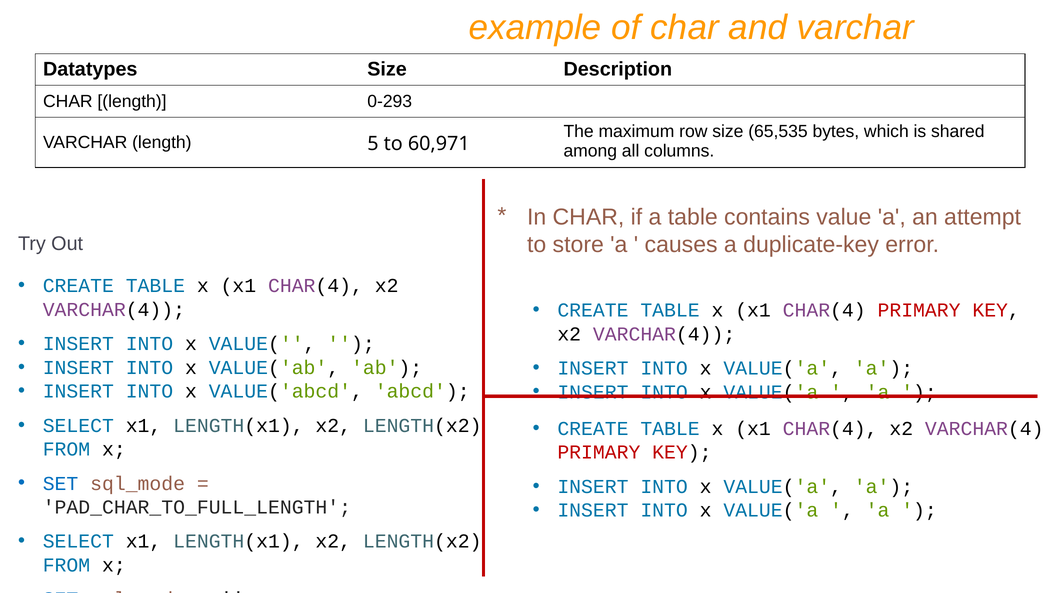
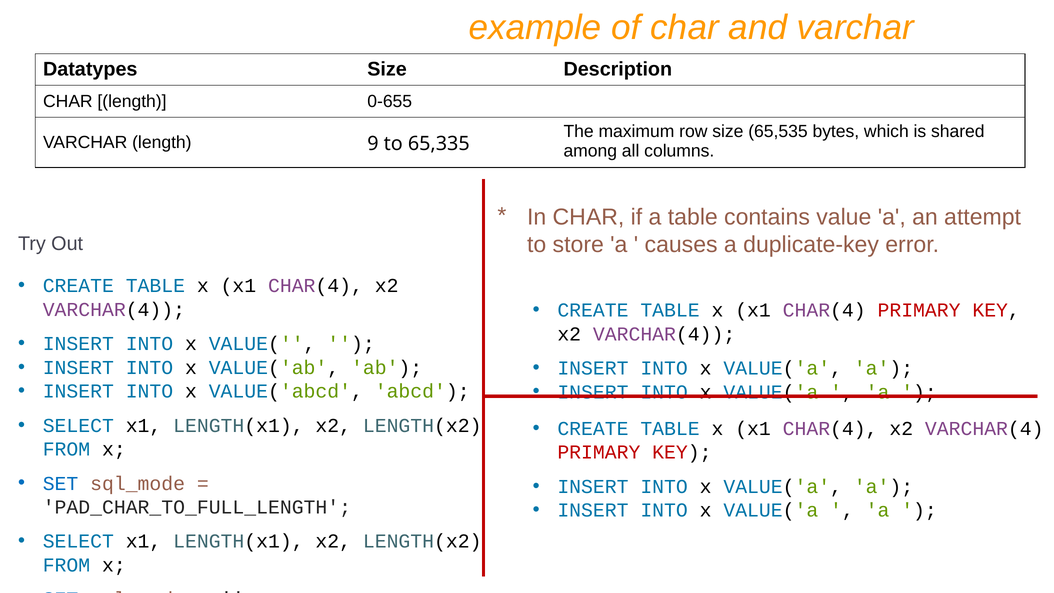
0-293: 0-293 -> 0-655
5: 5 -> 9
60,971: 60,971 -> 65,335
